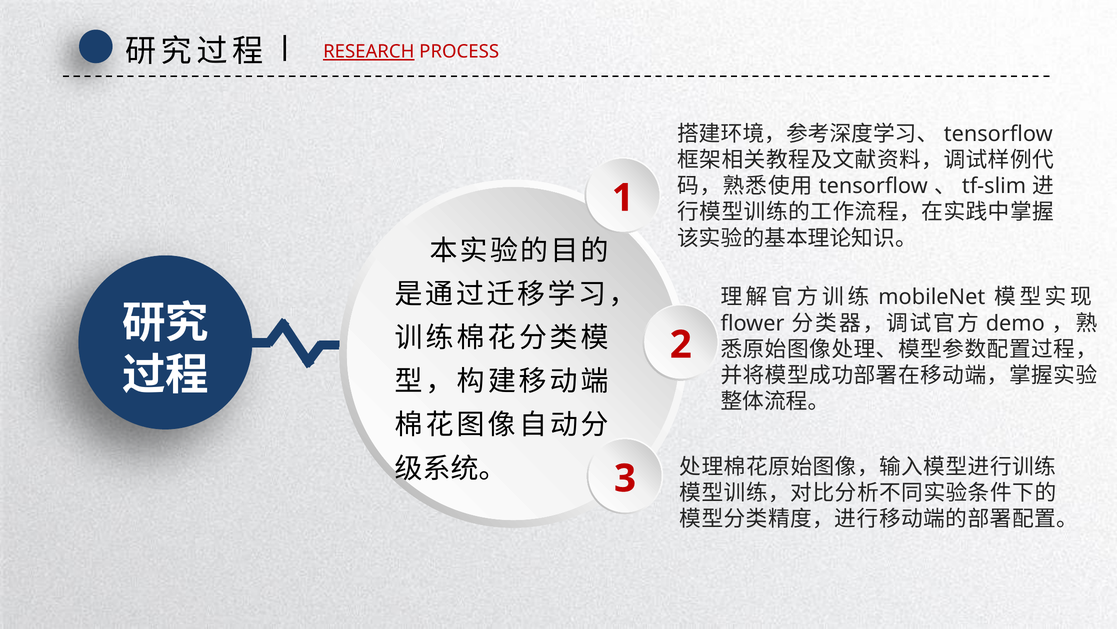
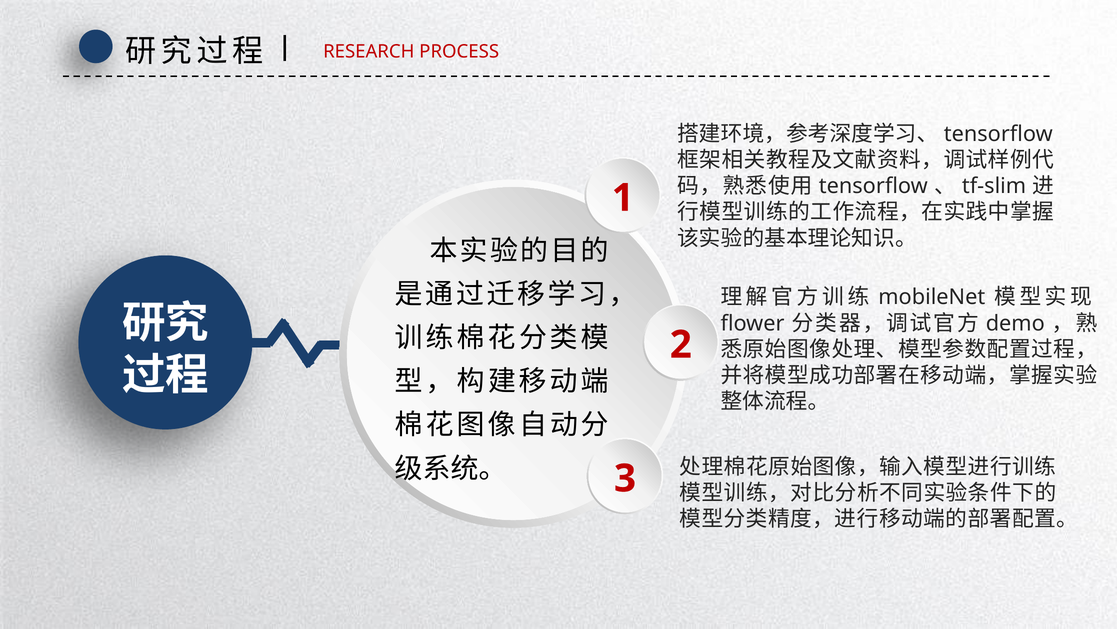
RESEARCH underline: present -> none
